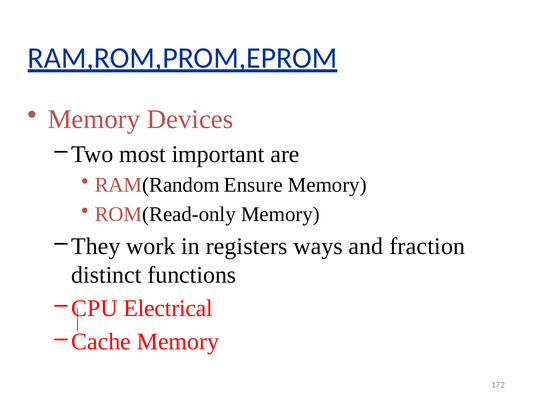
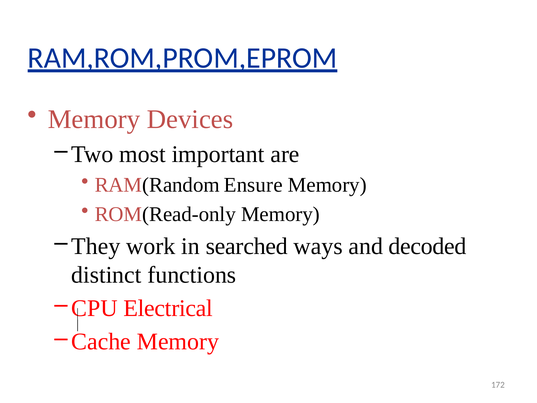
registers: registers -> searched
fraction: fraction -> decoded
